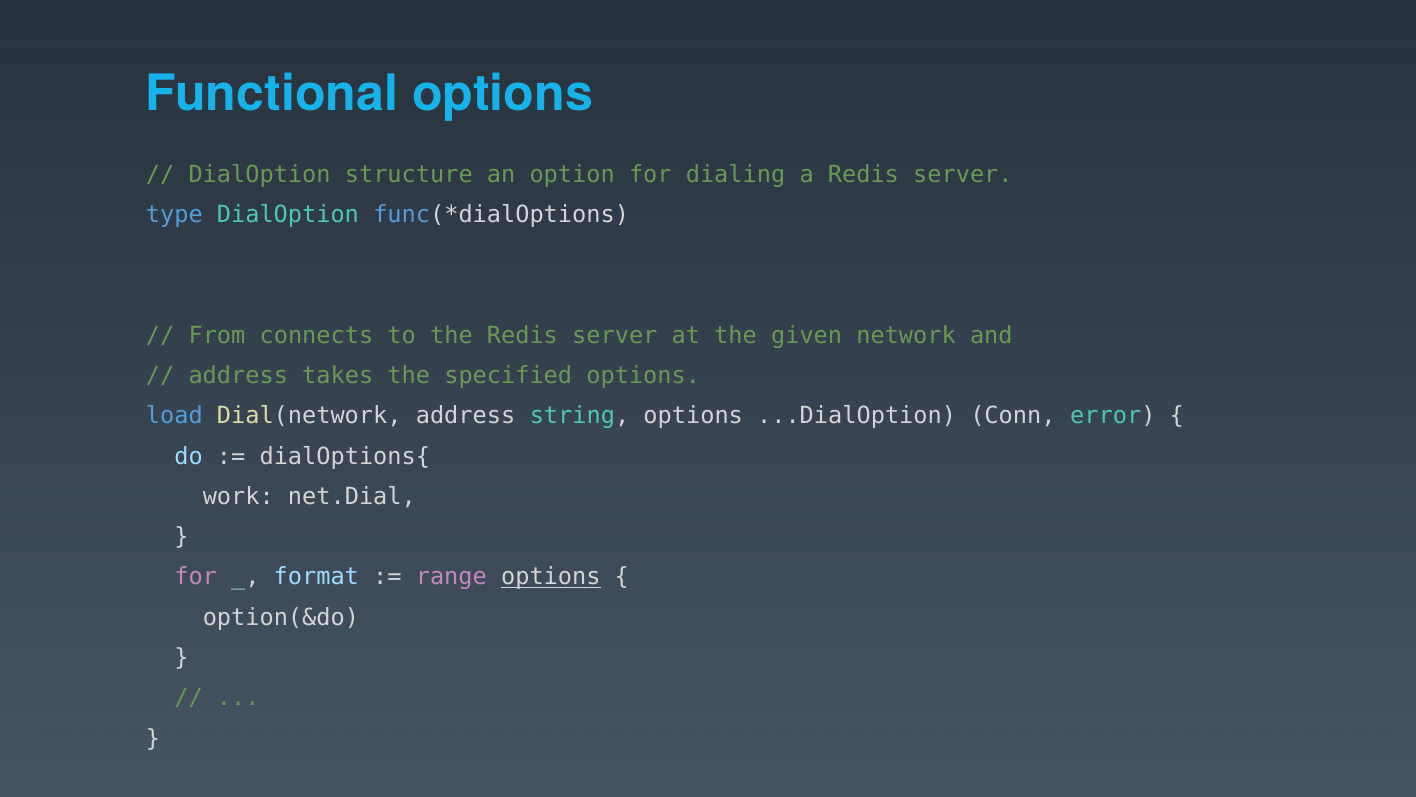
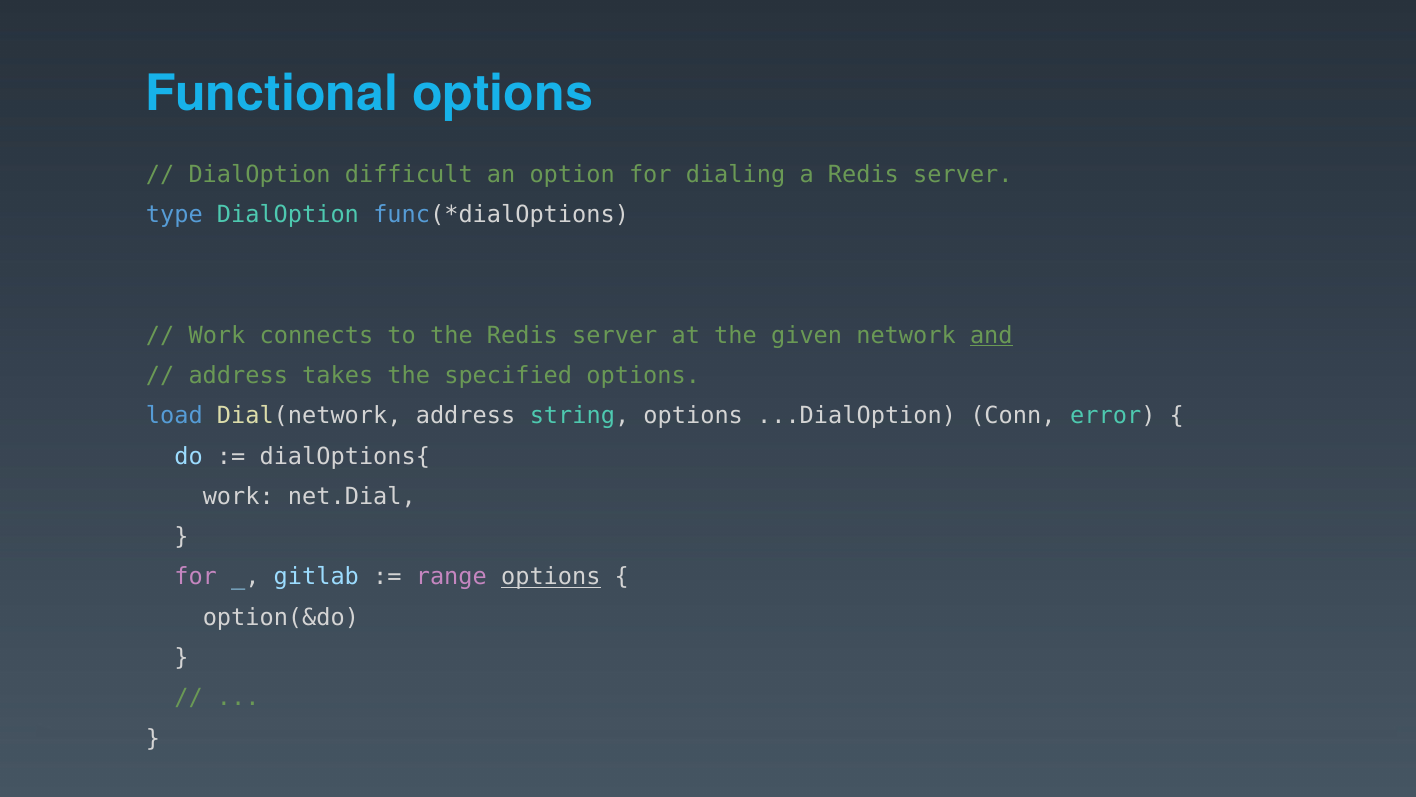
structure: structure -> difficult
From at (217, 335): From -> Work
and underline: none -> present
format: format -> gitlab
